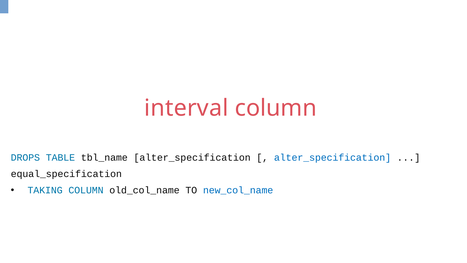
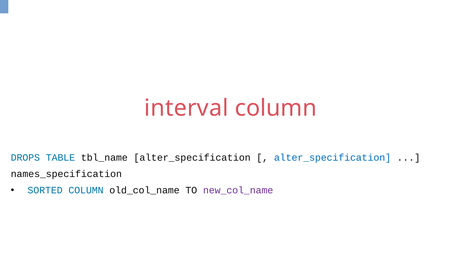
equal_specification: equal_specification -> names_specification
TAKING: TAKING -> SORTED
new_col_name colour: blue -> purple
